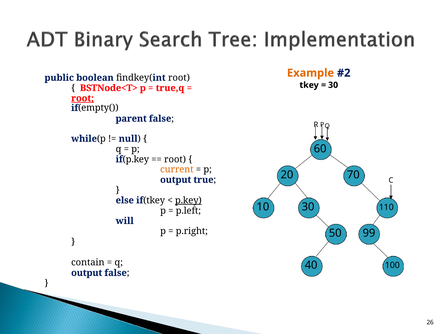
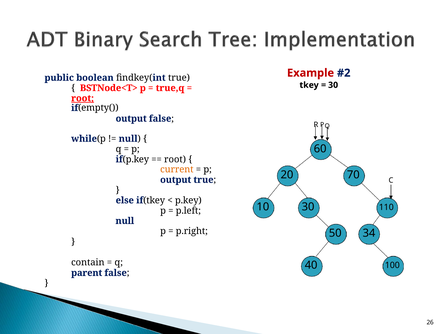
Example colour: orange -> red
findkey(int root: root -> true
parent at (131, 119): parent -> output
p.key underline: present -> none
will at (125, 221): will -> null
99: 99 -> 34
output at (87, 273): output -> parent
